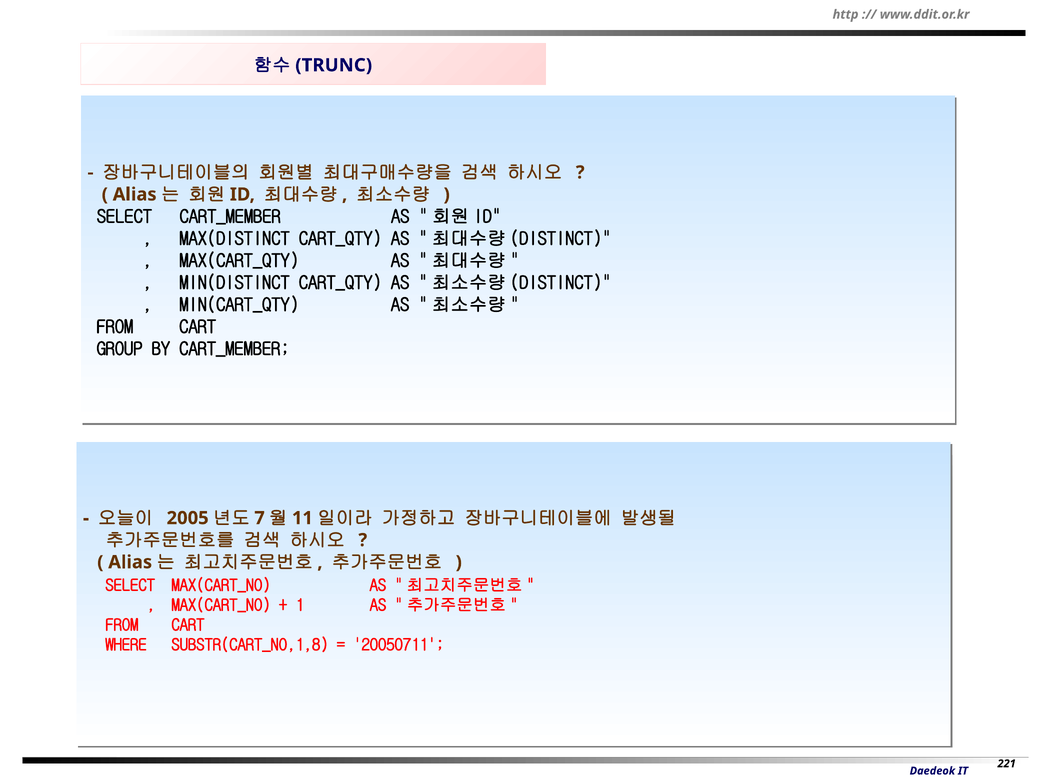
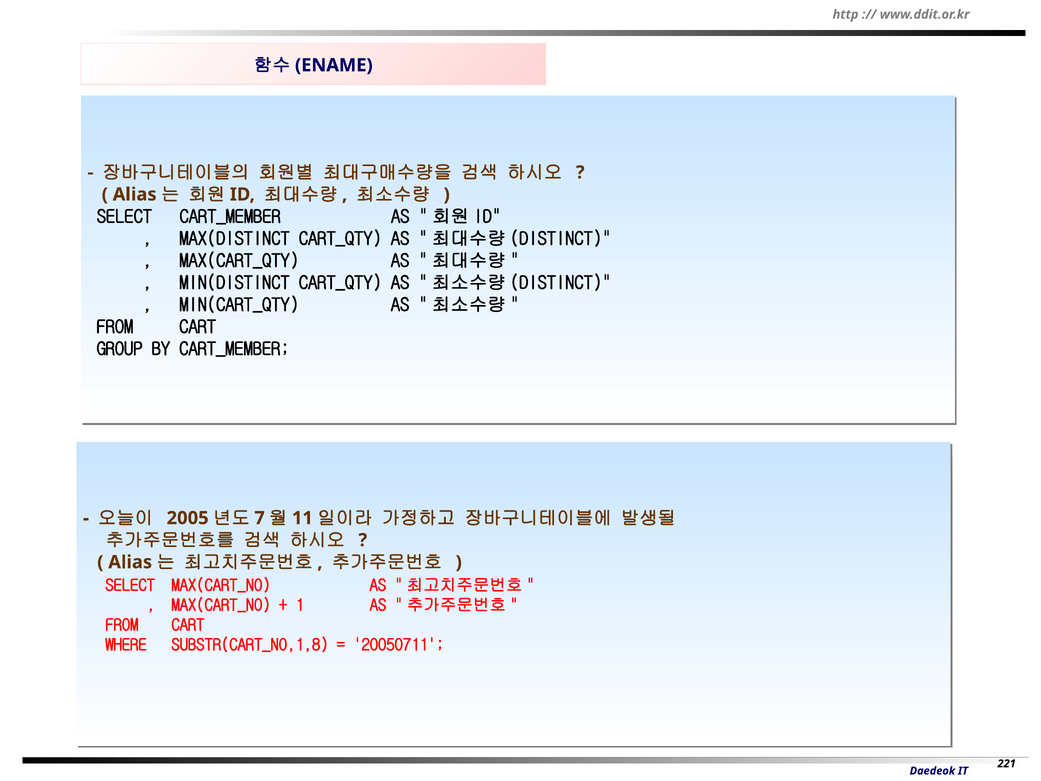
TRUNC: TRUNC -> ENAME
